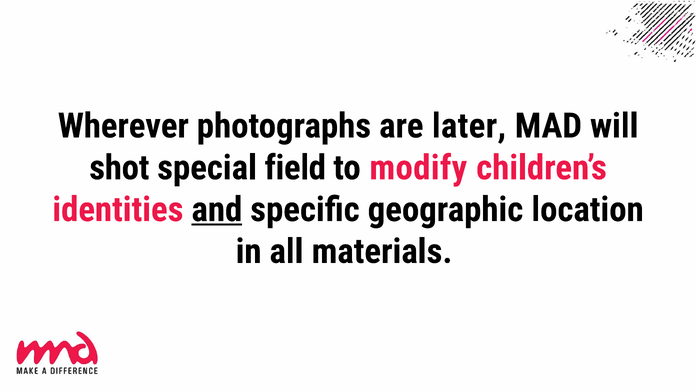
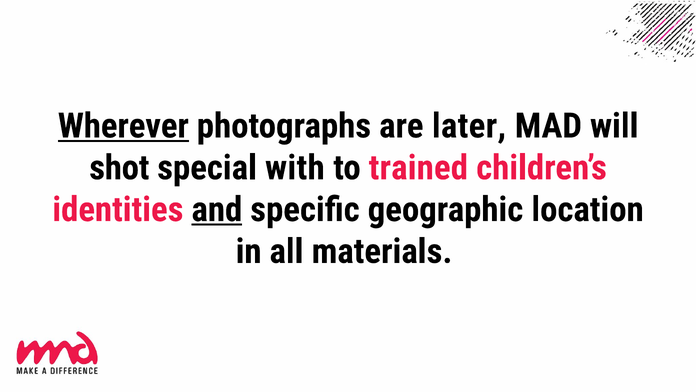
Wherever underline: none -> present
field: field -> with
modify: modify -> trained
